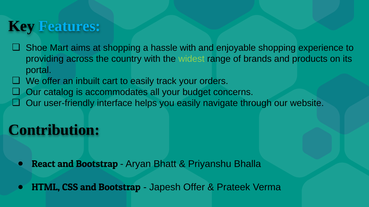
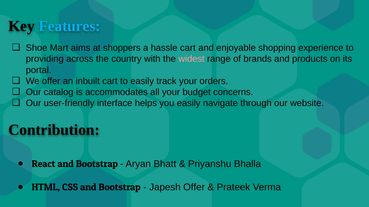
at shopping: shopping -> shoppers
hassle with: with -> cart
widest colour: light green -> pink
